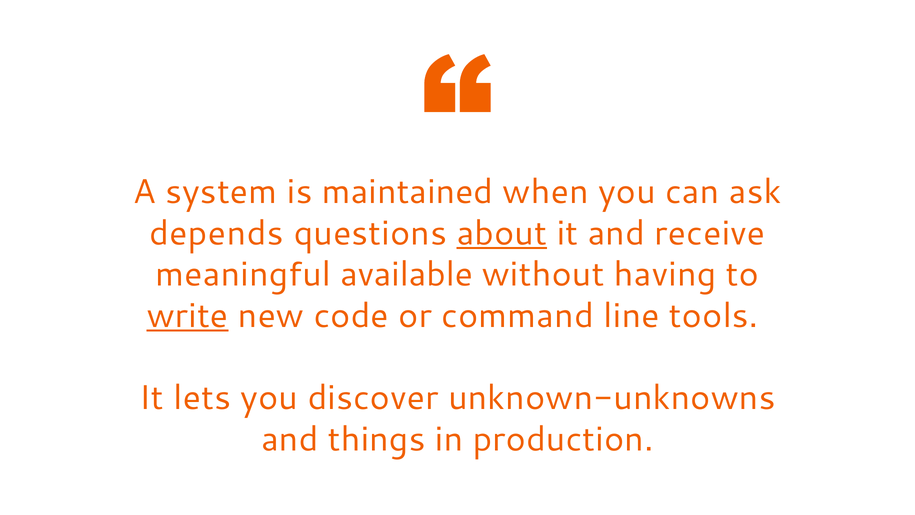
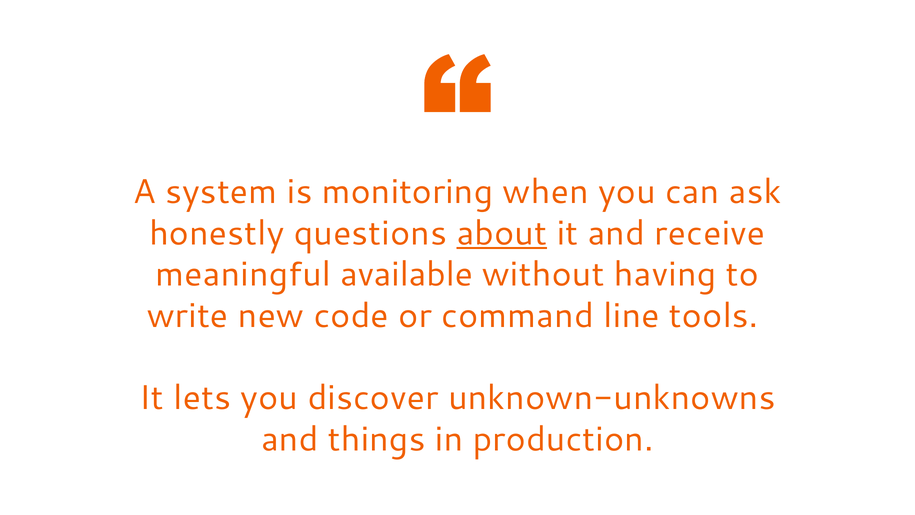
maintained: maintained -> monitoring
depends: depends -> honestly
write underline: present -> none
